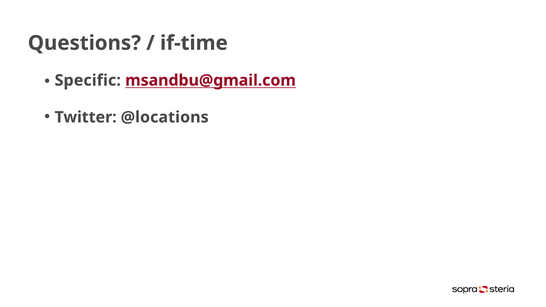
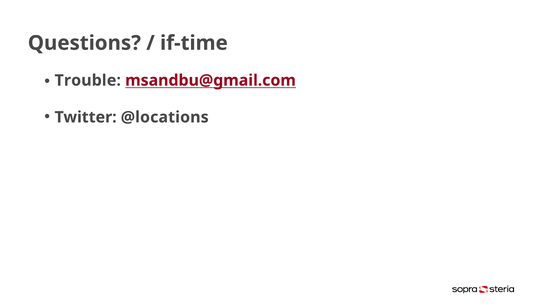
Specific: Specific -> Trouble
